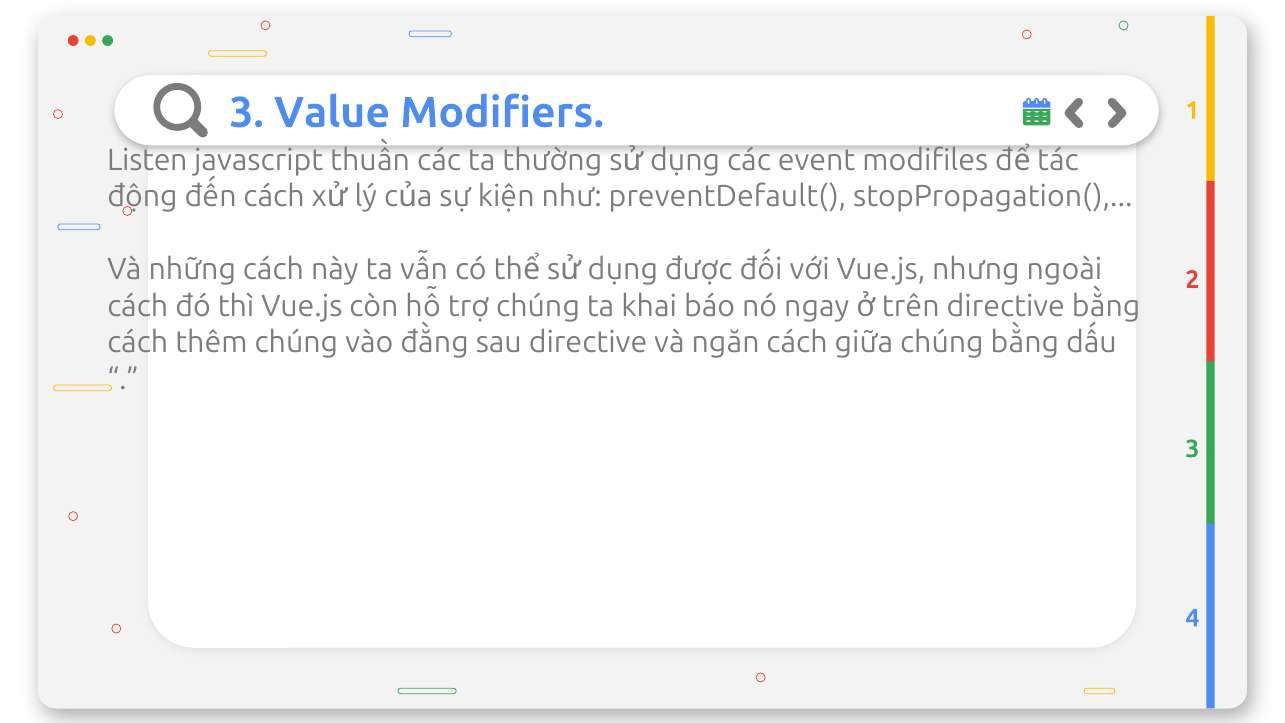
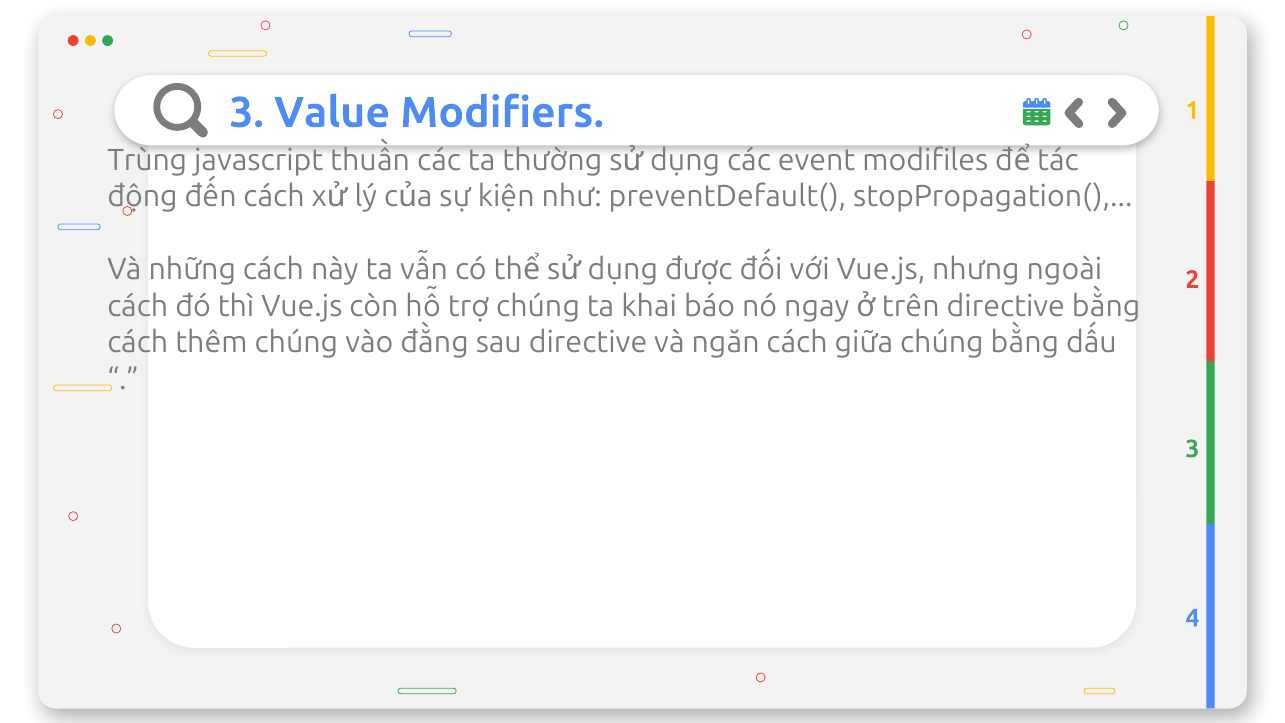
Listen: Listen -> Trùng
